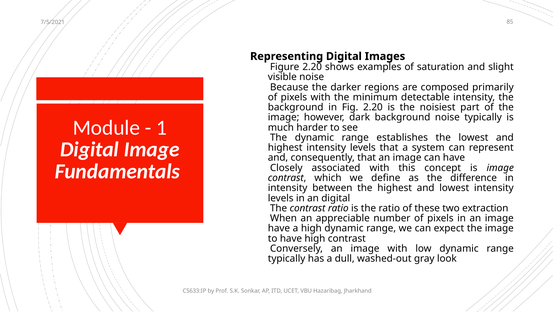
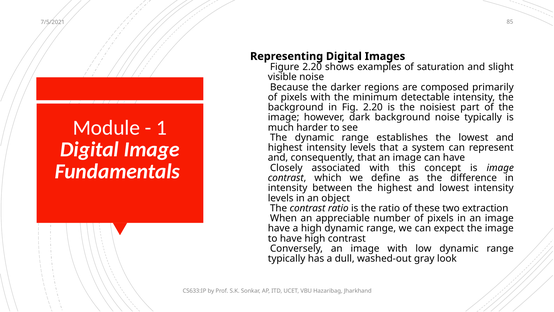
an digital: digital -> object
